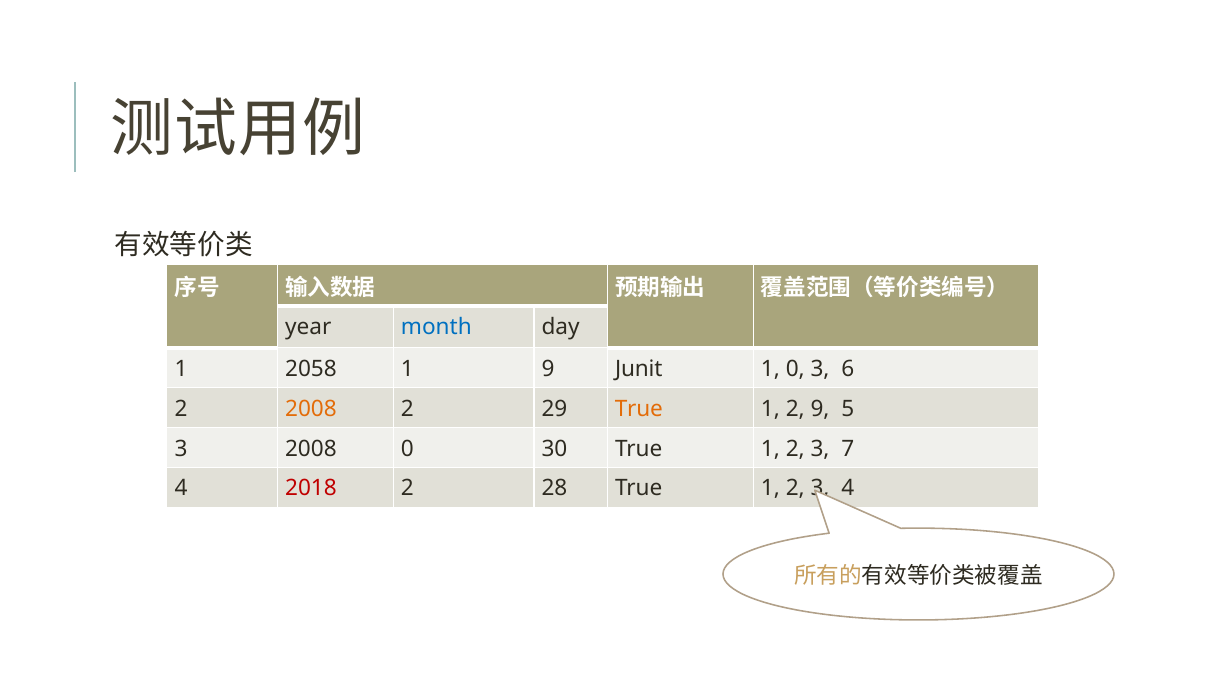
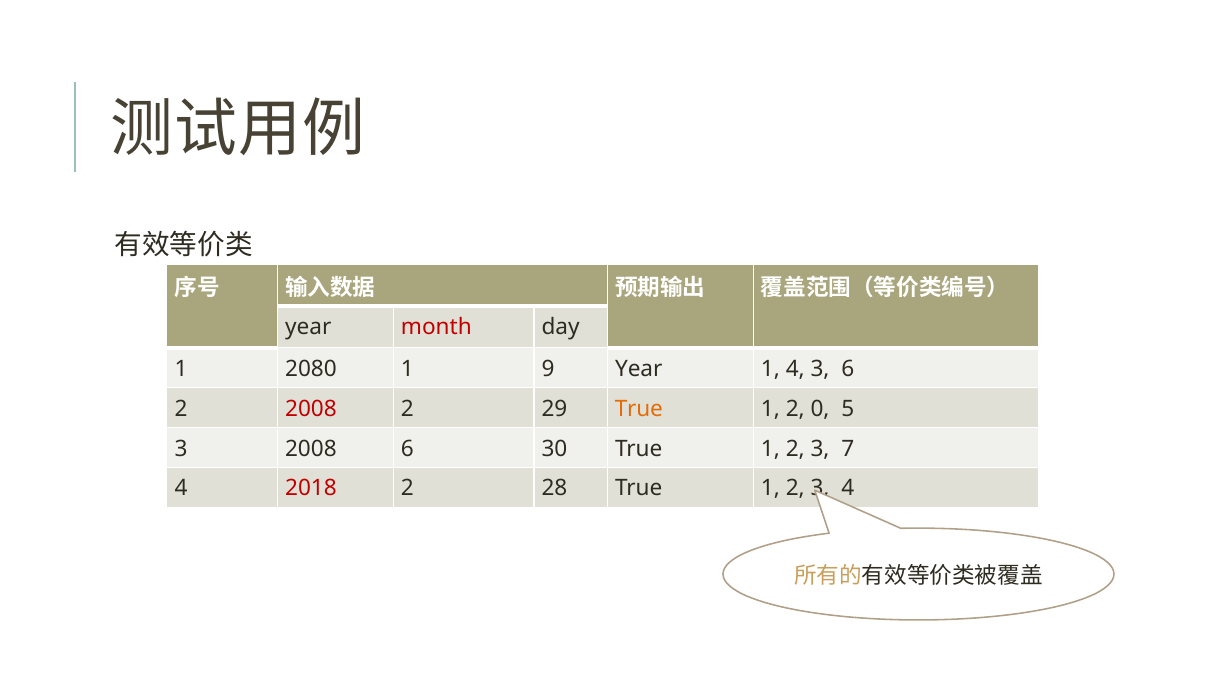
month colour: blue -> red
2058: 2058 -> 2080
9 Junit: Junit -> Year
1 0: 0 -> 4
2008 at (311, 409) colour: orange -> red
2 9: 9 -> 0
2008 0: 0 -> 6
